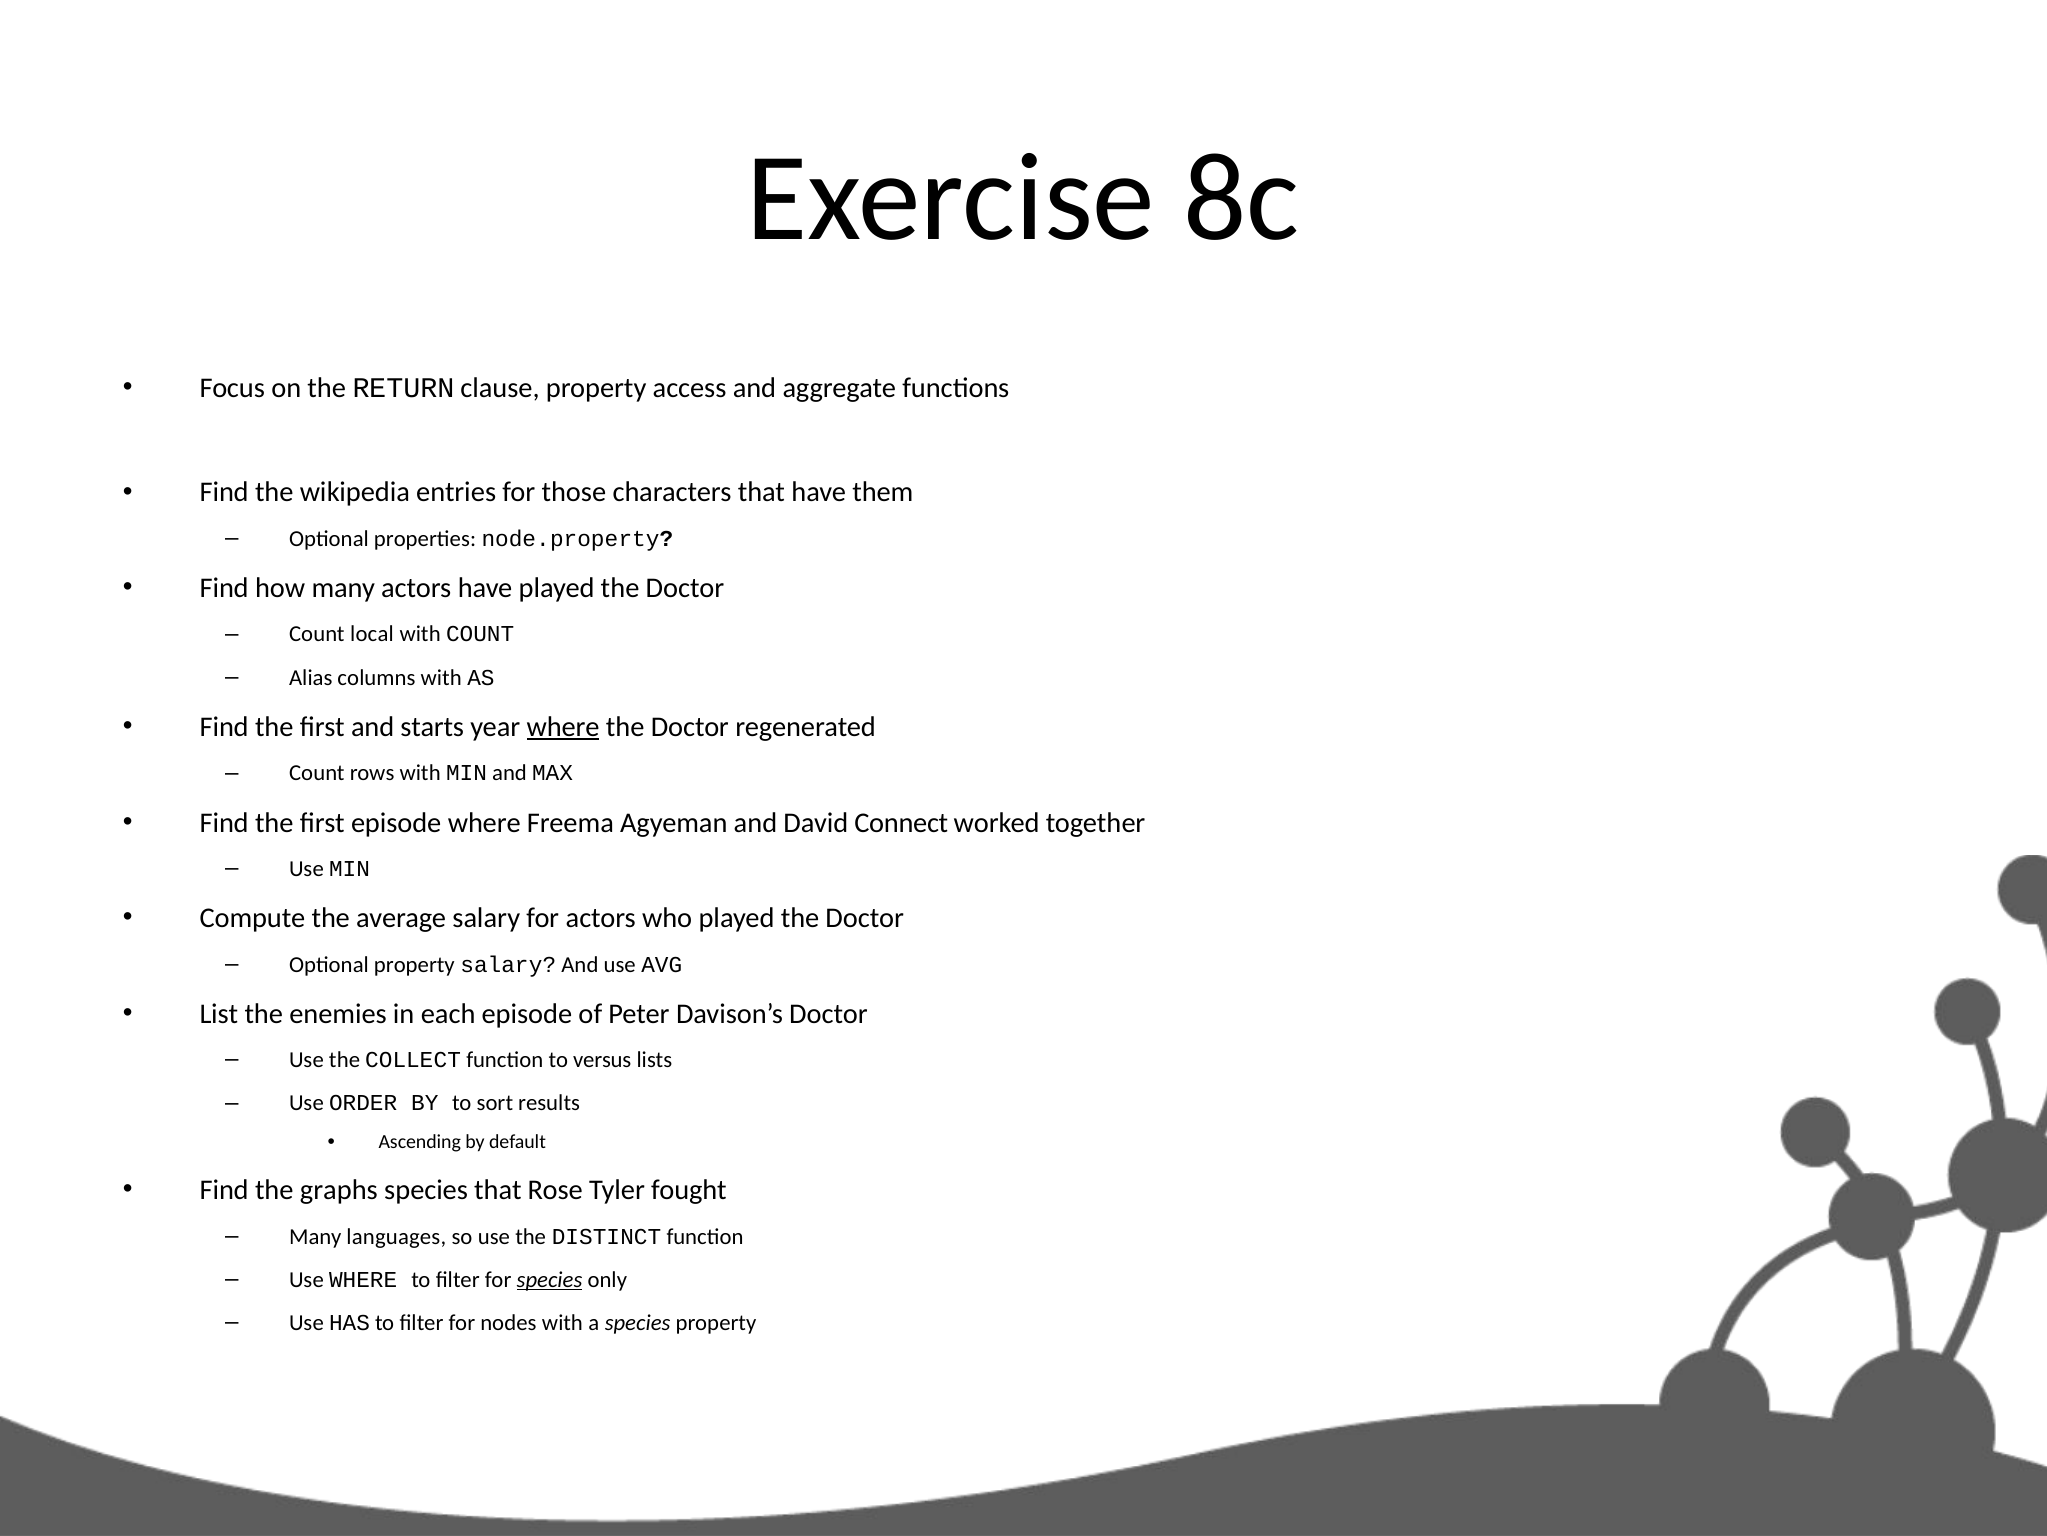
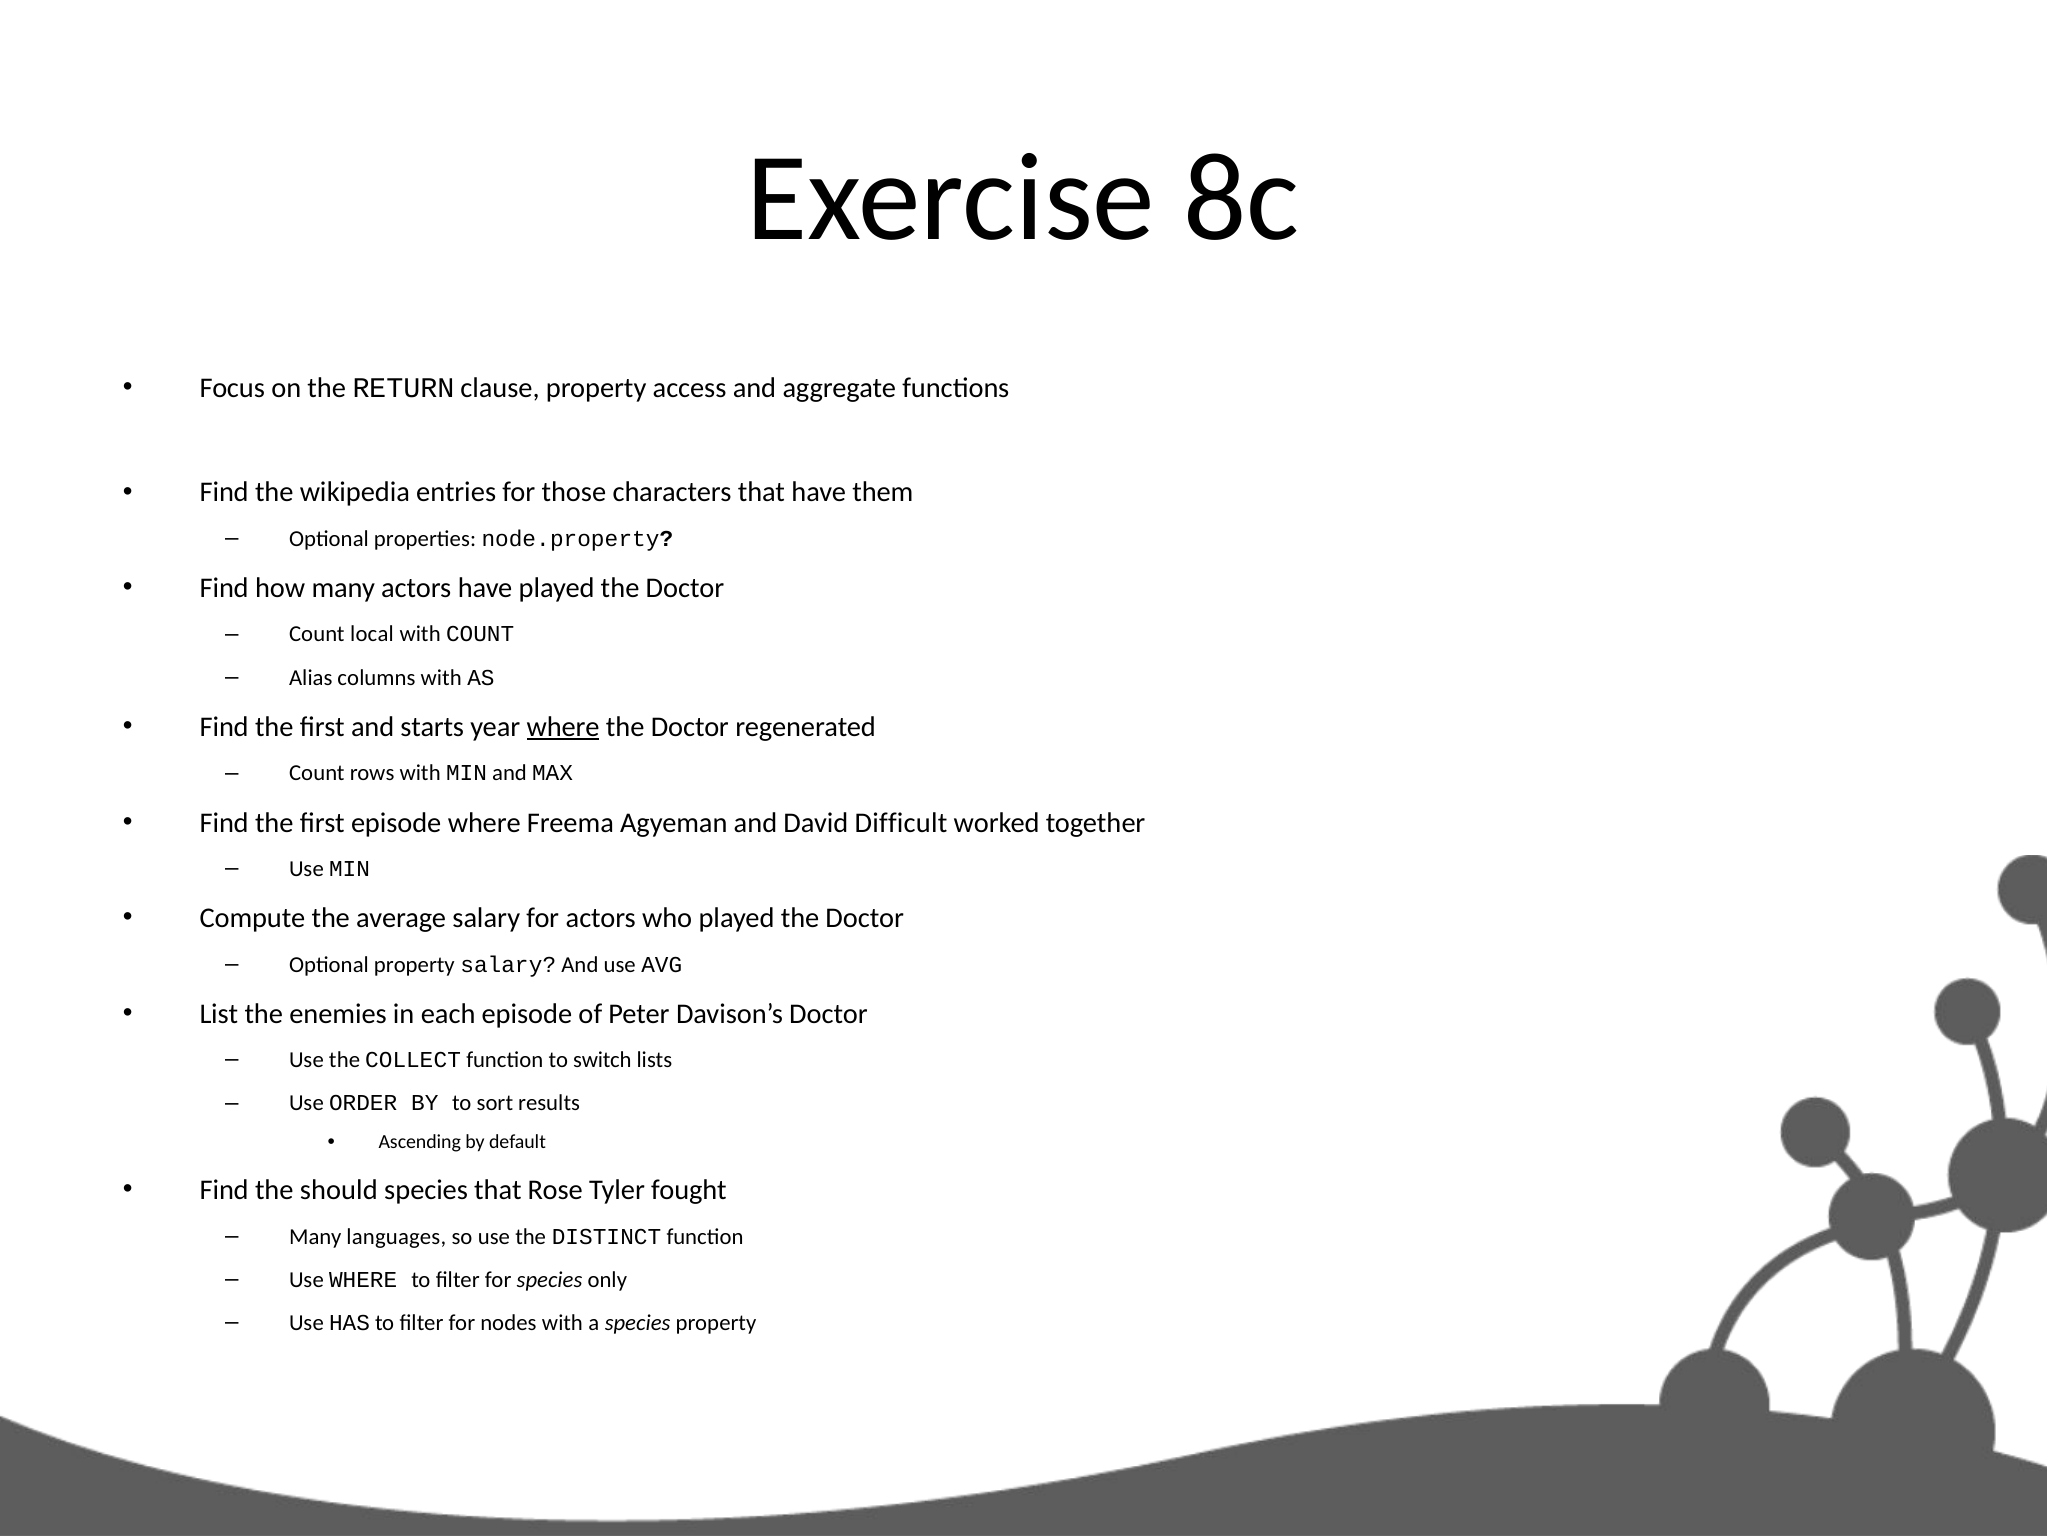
Connect: Connect -> Difficult
versus: versus -> switch
graphs: graphs -> should
species at (550, 1279) underline: present -> none
